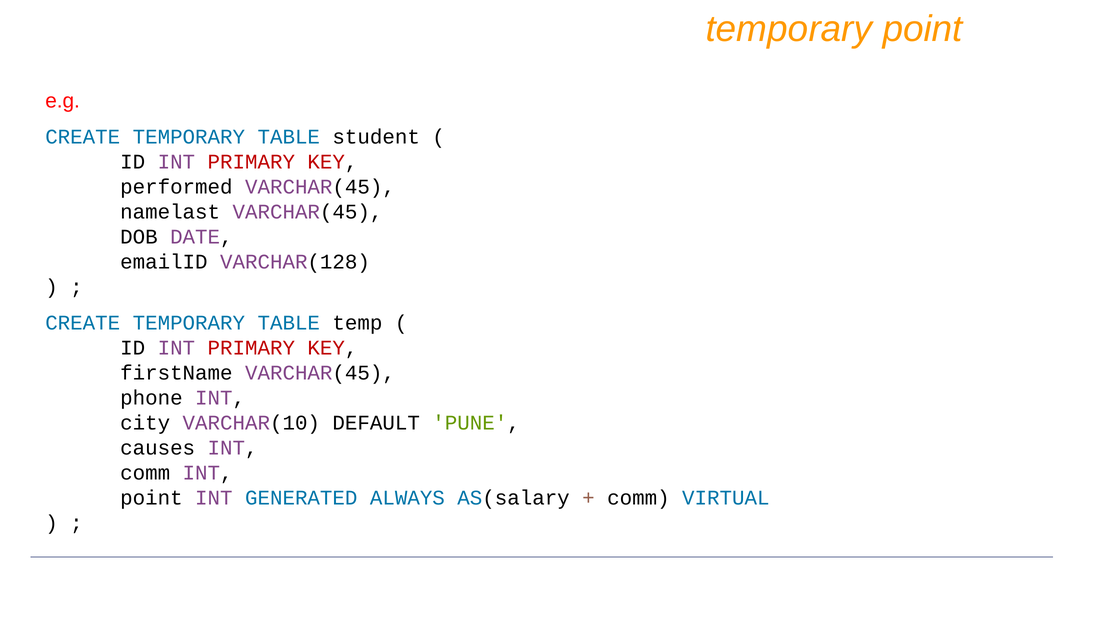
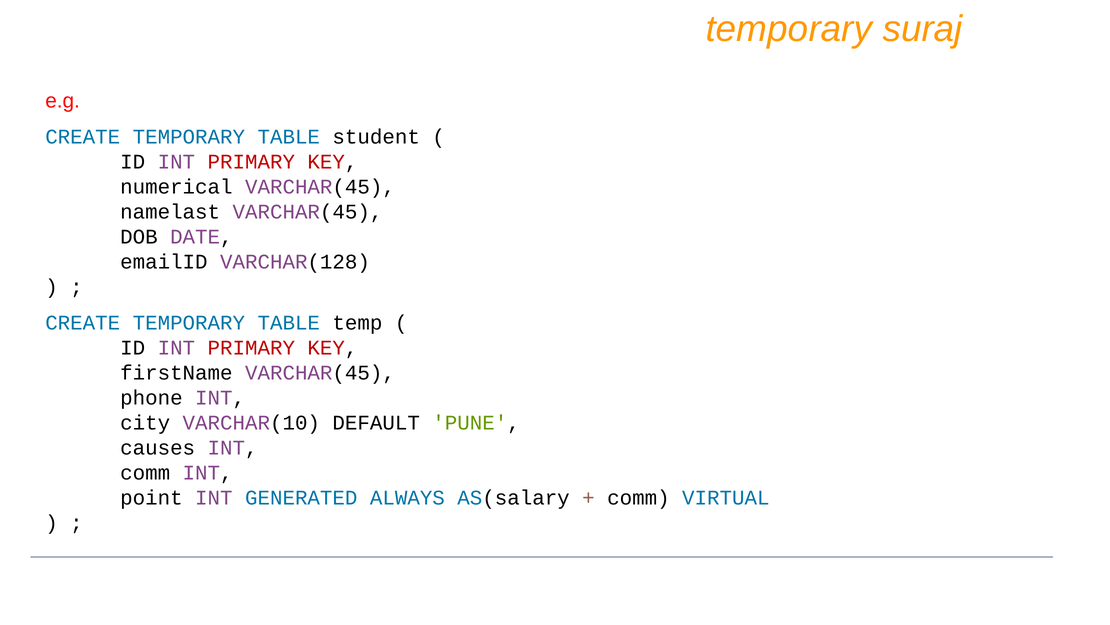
temporary point: point -> suraj
performed: performed -> numerical
